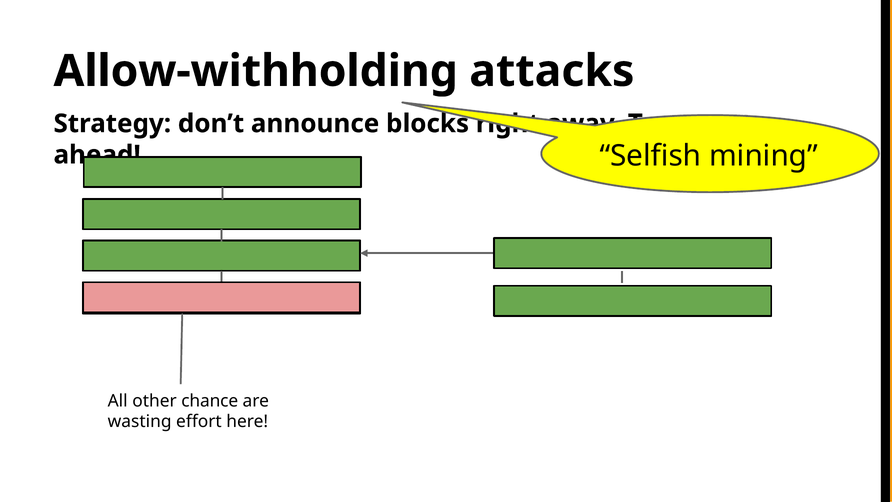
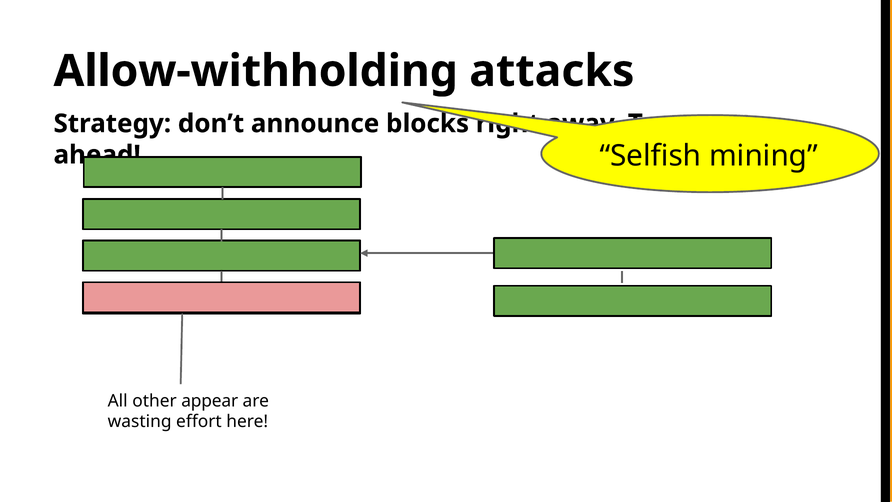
chance: chance -> appear
